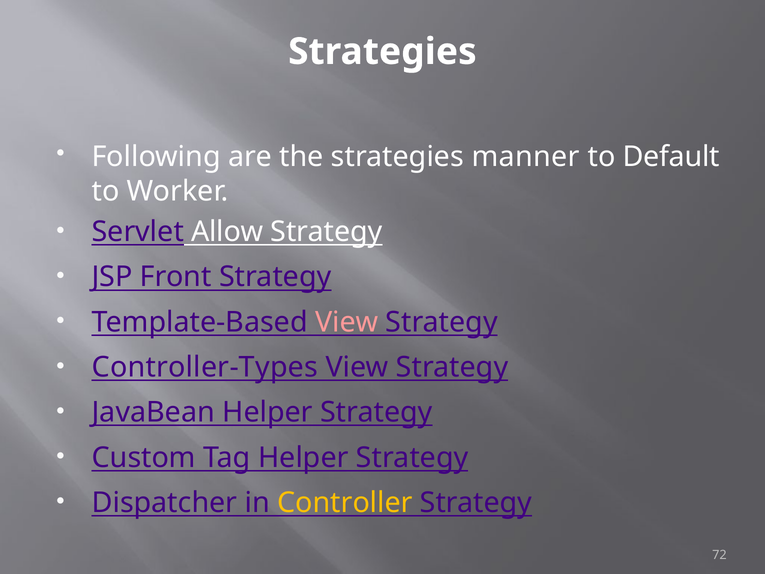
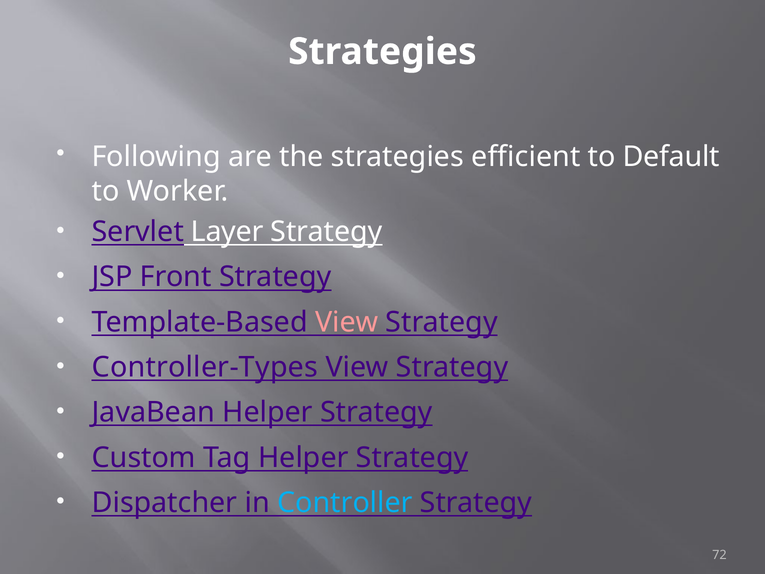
manner: manner -> efficient
Allow: Allow -> Layer
Controller colour: yellow -> light blue
